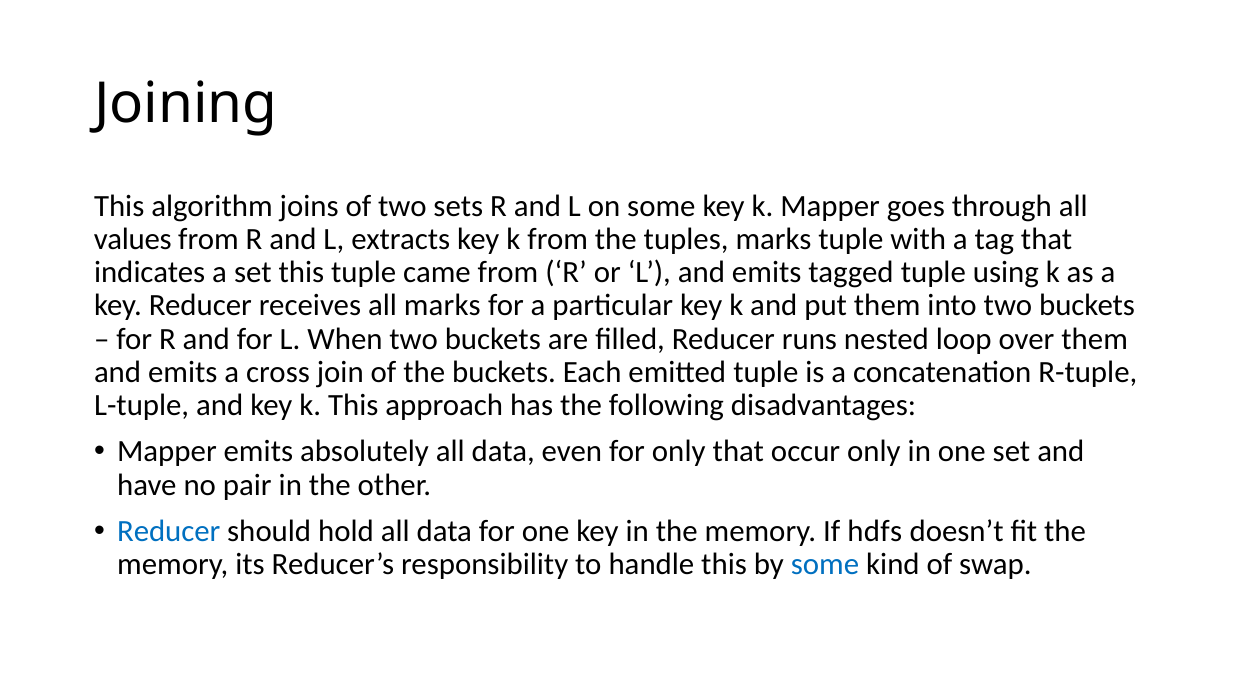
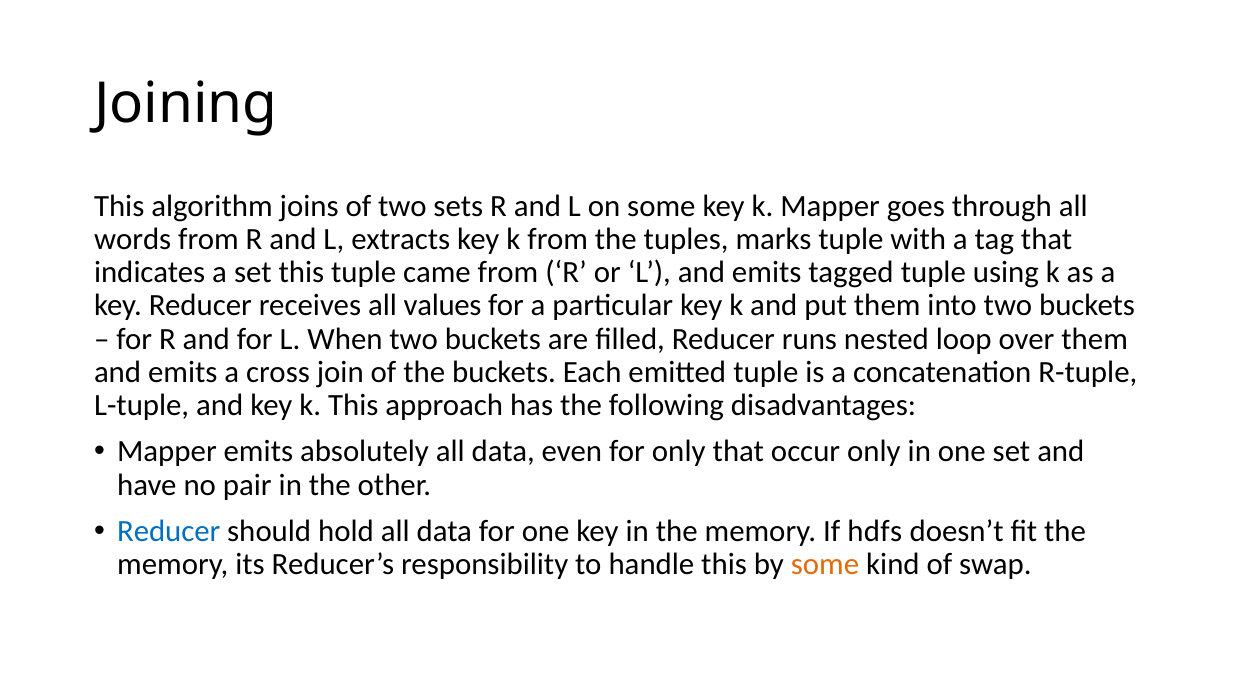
values: values -> words
all marks: marks -> values
some at (825, 565) colour: blue -> orange
